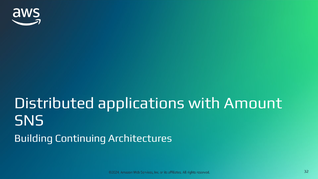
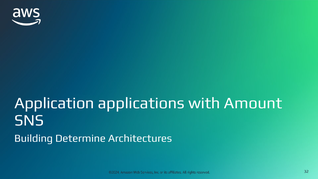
Distributed: Distributed -> Application
Continuing: Continuing -> Determine
